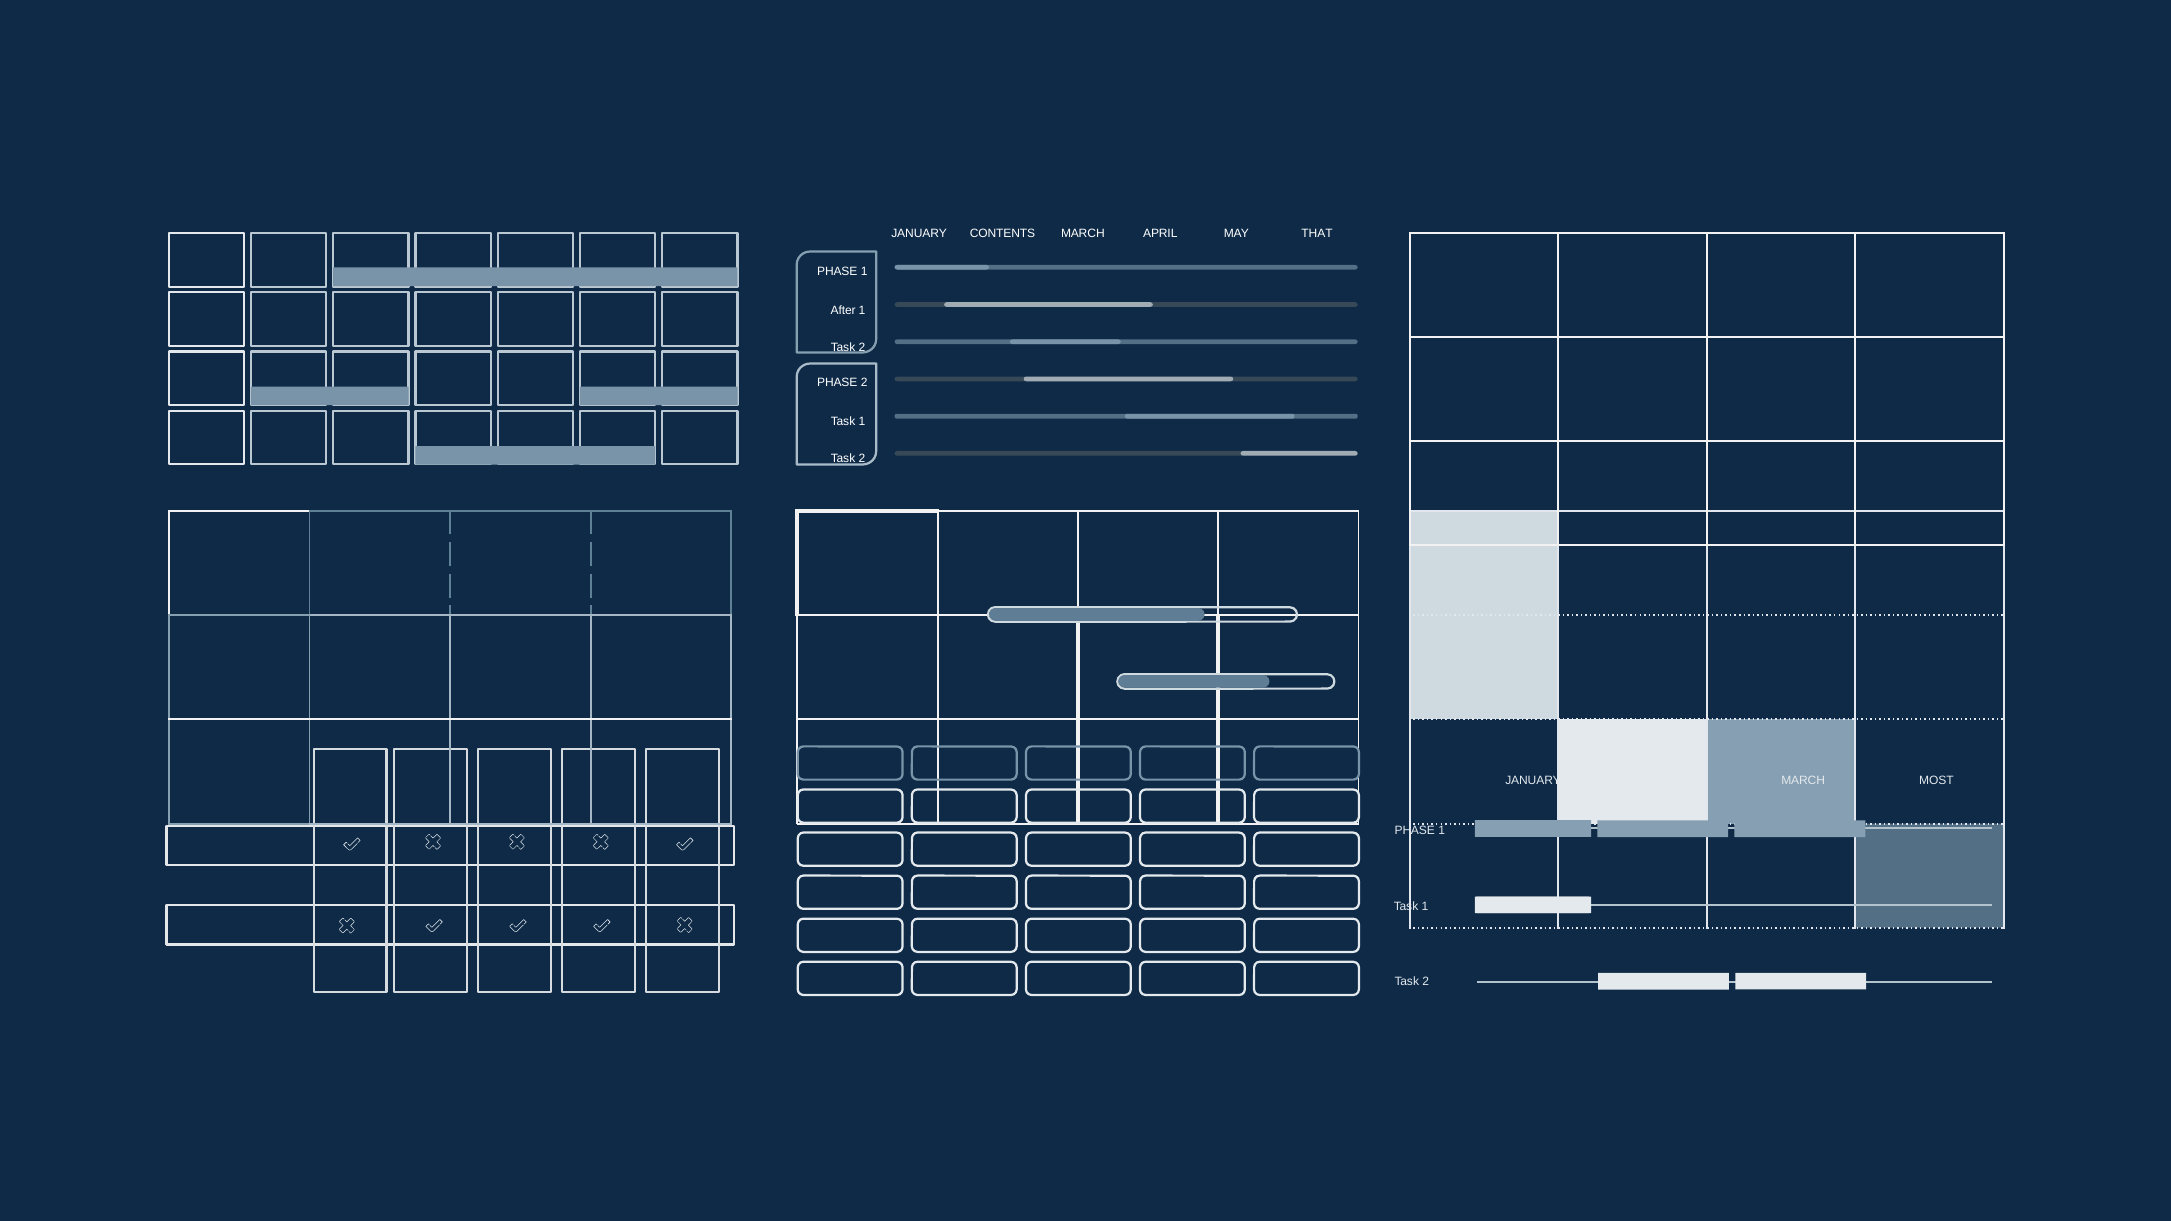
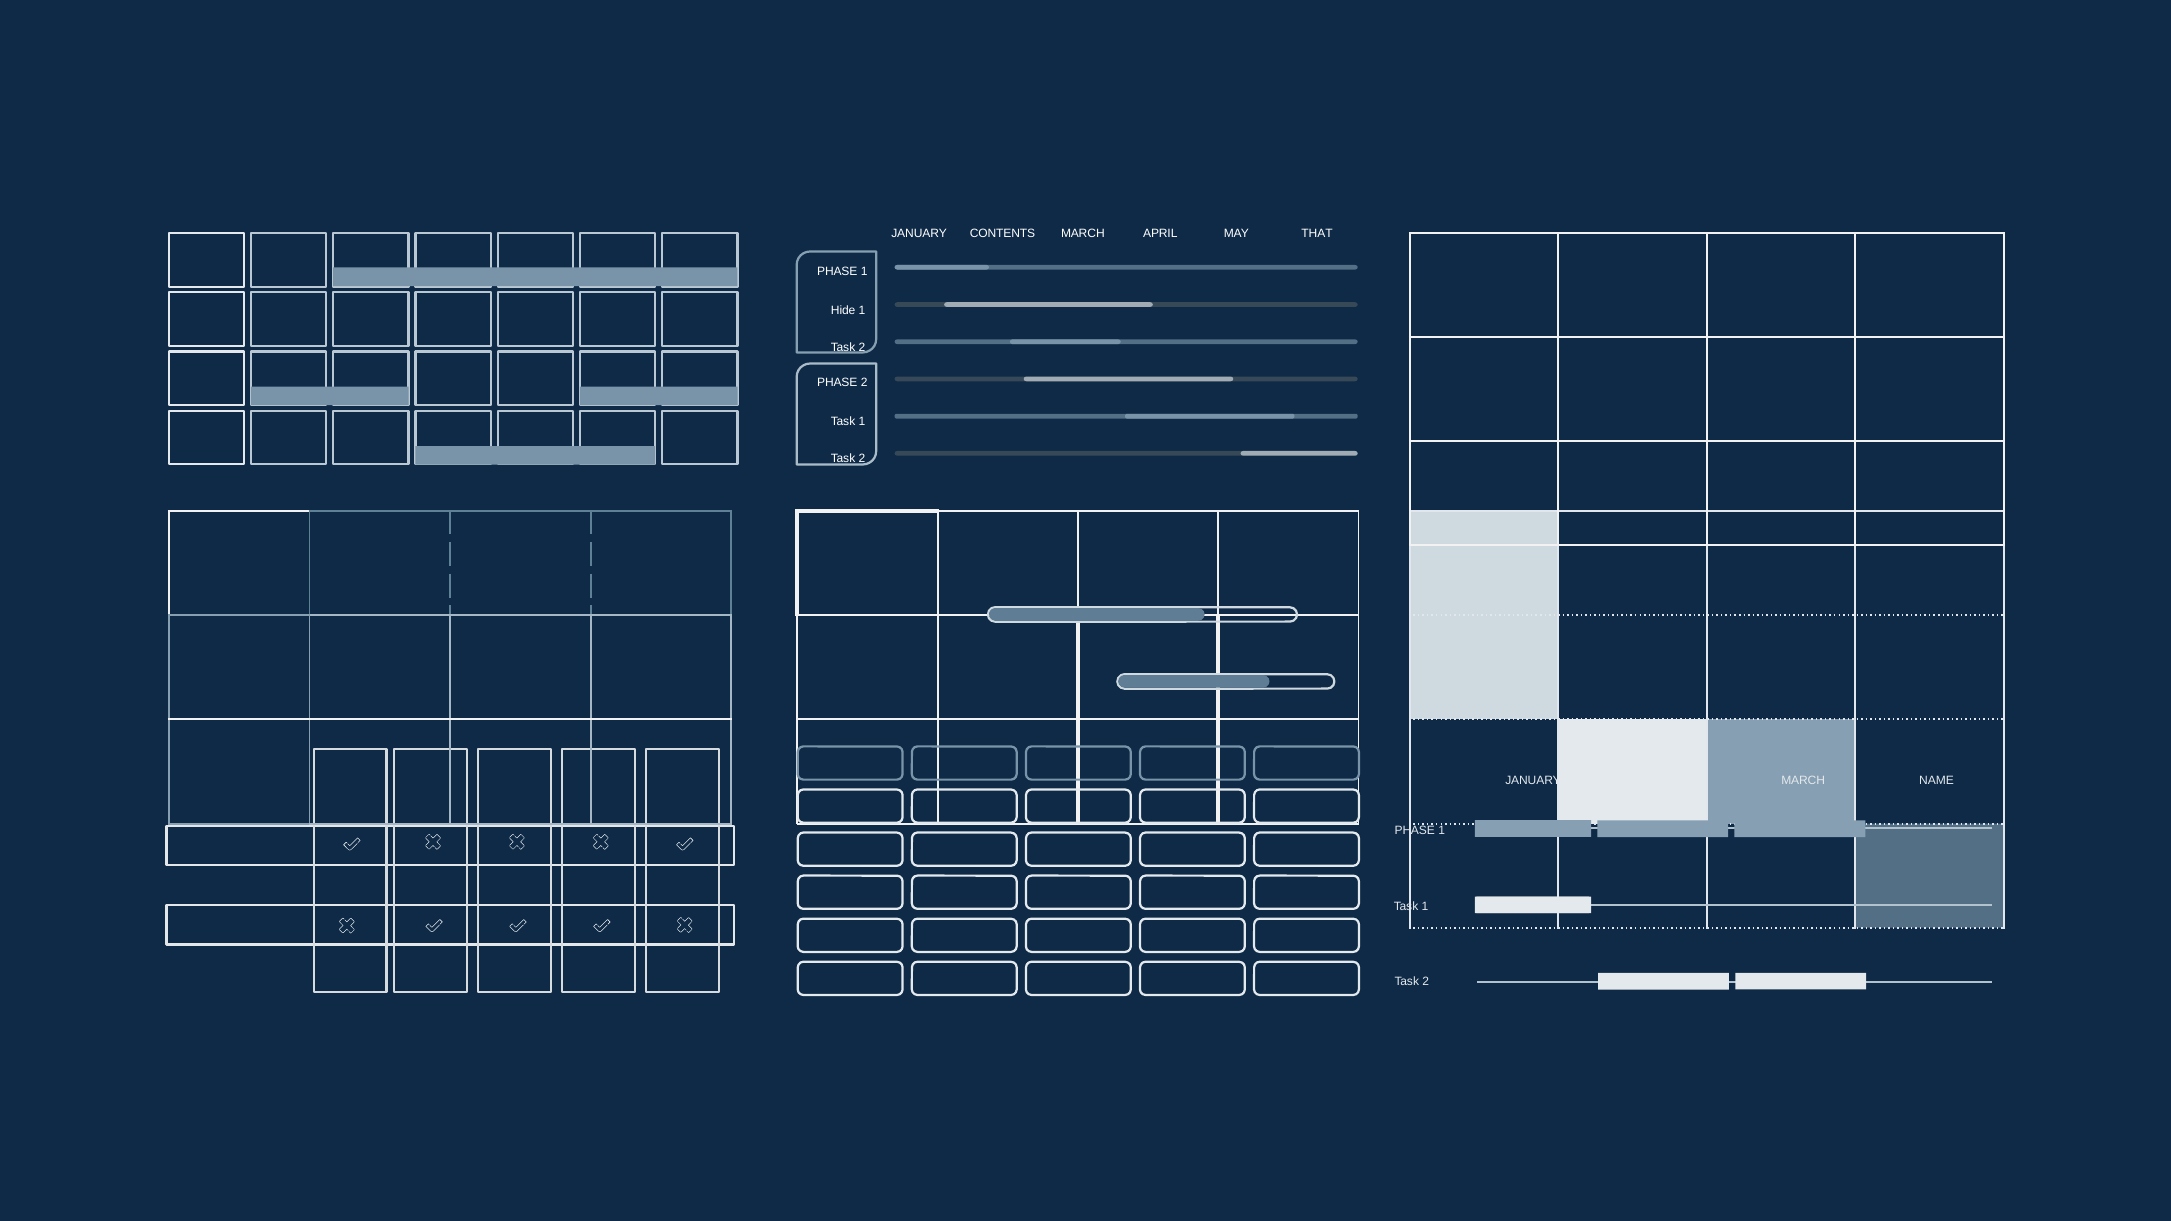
After: After -> Hide
MOST: MOST -> NAME
